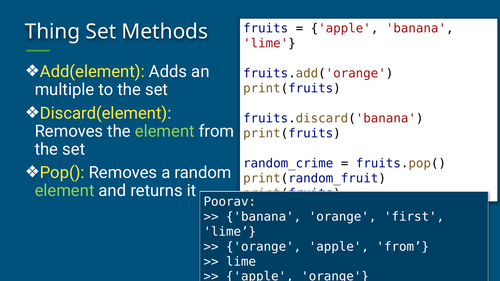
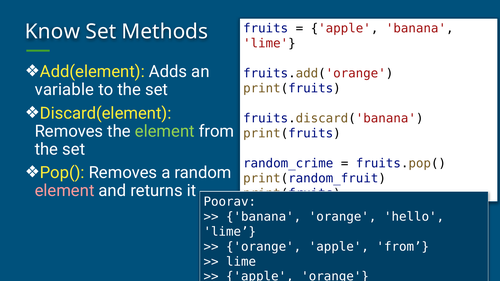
Thing: Thing -> Know
multiple: multiple -> variable
element at (65, 191) colour: light green -> pink
first: first -> hello
